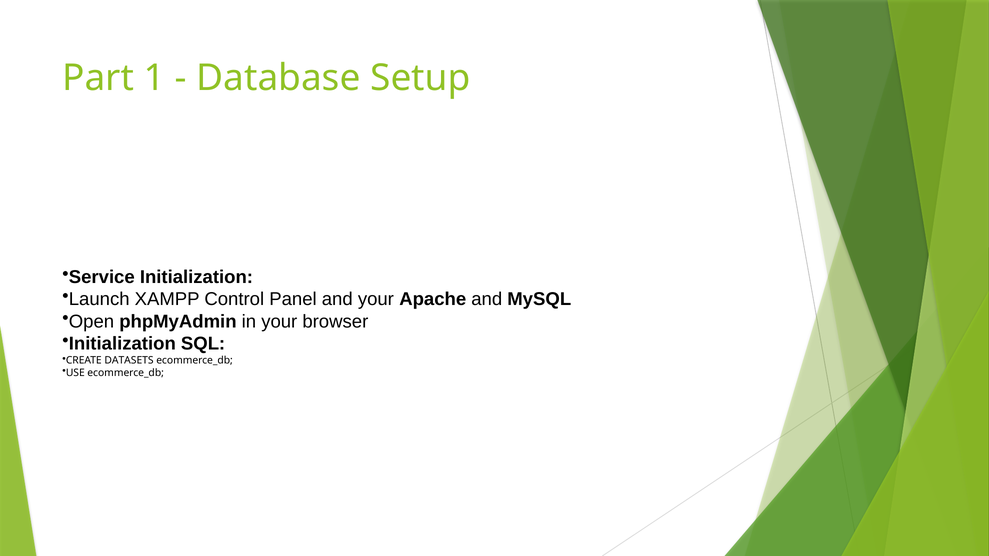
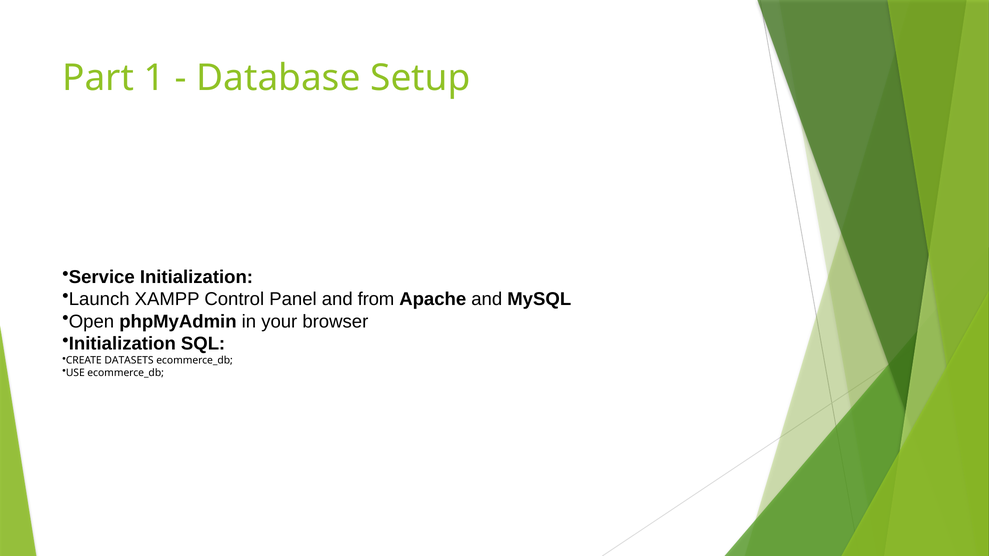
and your: your -> from
